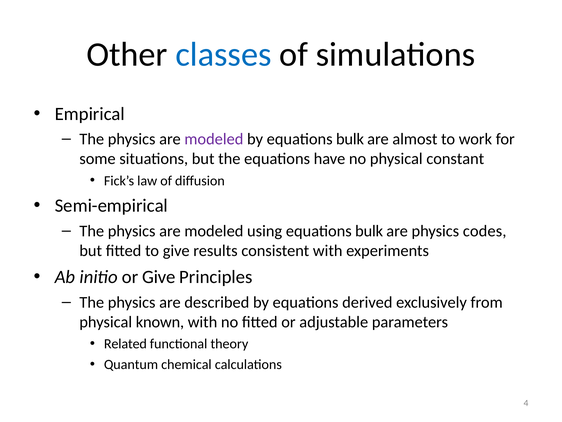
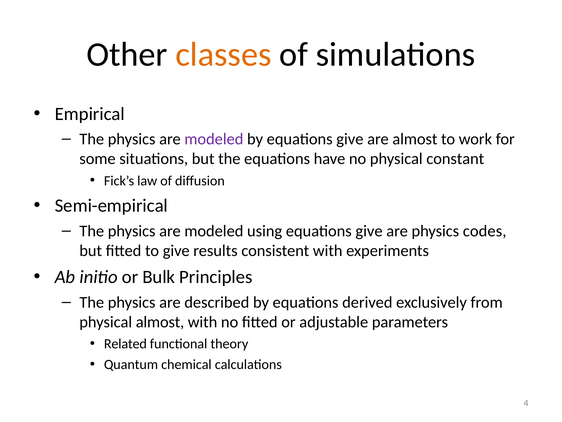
classes colour: blue -> orange
by equations bulk: bulk -> give
using equations bulk: bulk -> give
or Give: Give -> Bulk
physical known: known -> almost
